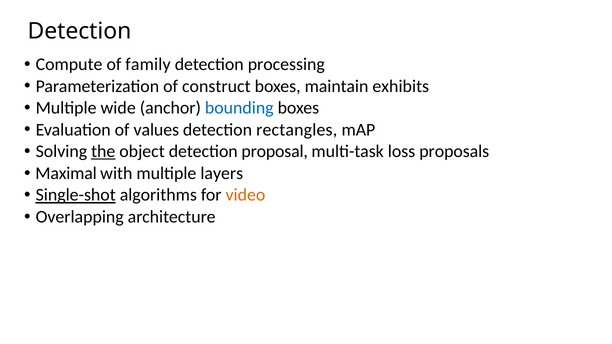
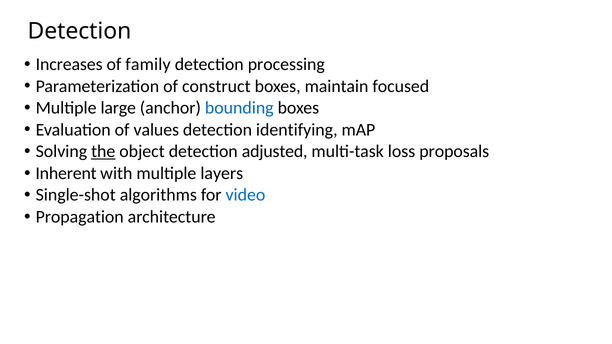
Compute: Compute -> Increases
exhibits: exhibits -> focused
wide: wide -> large
rectangles: rectangles -> identifying
proposal: proposal -> adjusted
Maximal: Maximal -> Inherent
Single-shot underline: present -> none
video colour: orange -> blue
Overlapping: Overlapping -> Propagation
